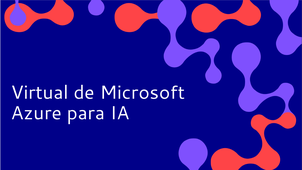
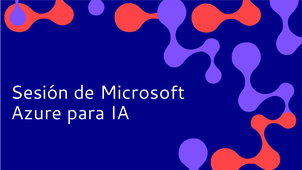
Virtual: Virtual -> Sesión
